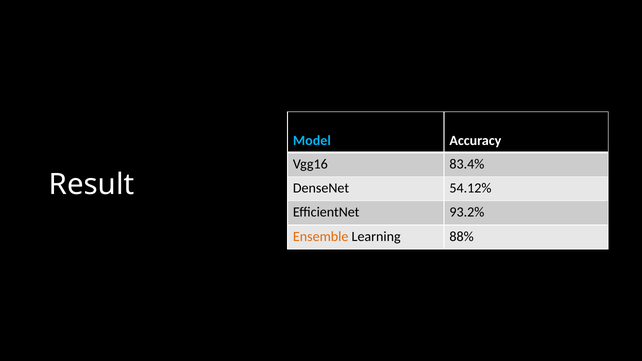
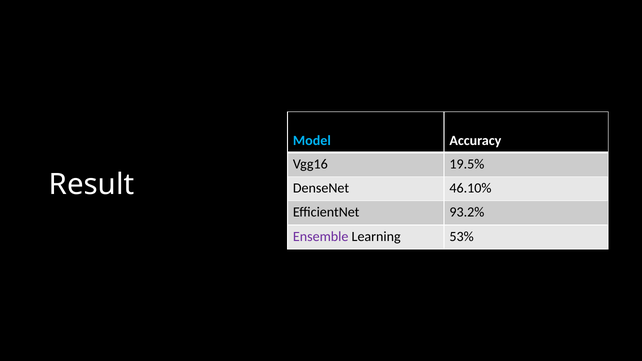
83.4%: 83.4% -> 19.5%
54.12%: 54.12% -> 46.10%
Ensemble colour: orange -> purple
88%: 88% -> 53%
